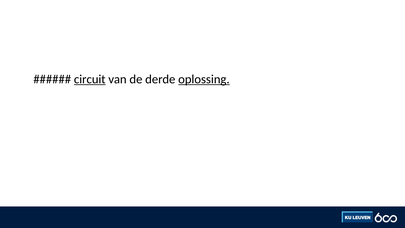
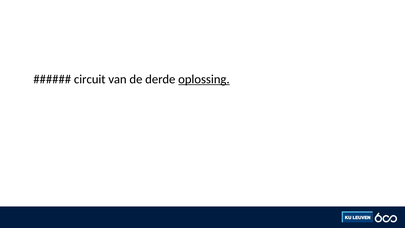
circuit underline: present -> none
